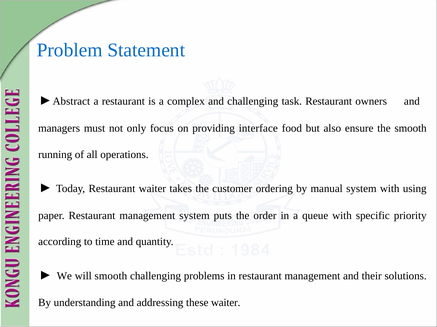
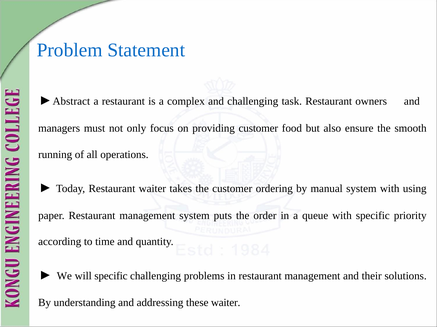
providing interface: interface -> customer
will smooth: smooth -> specific
